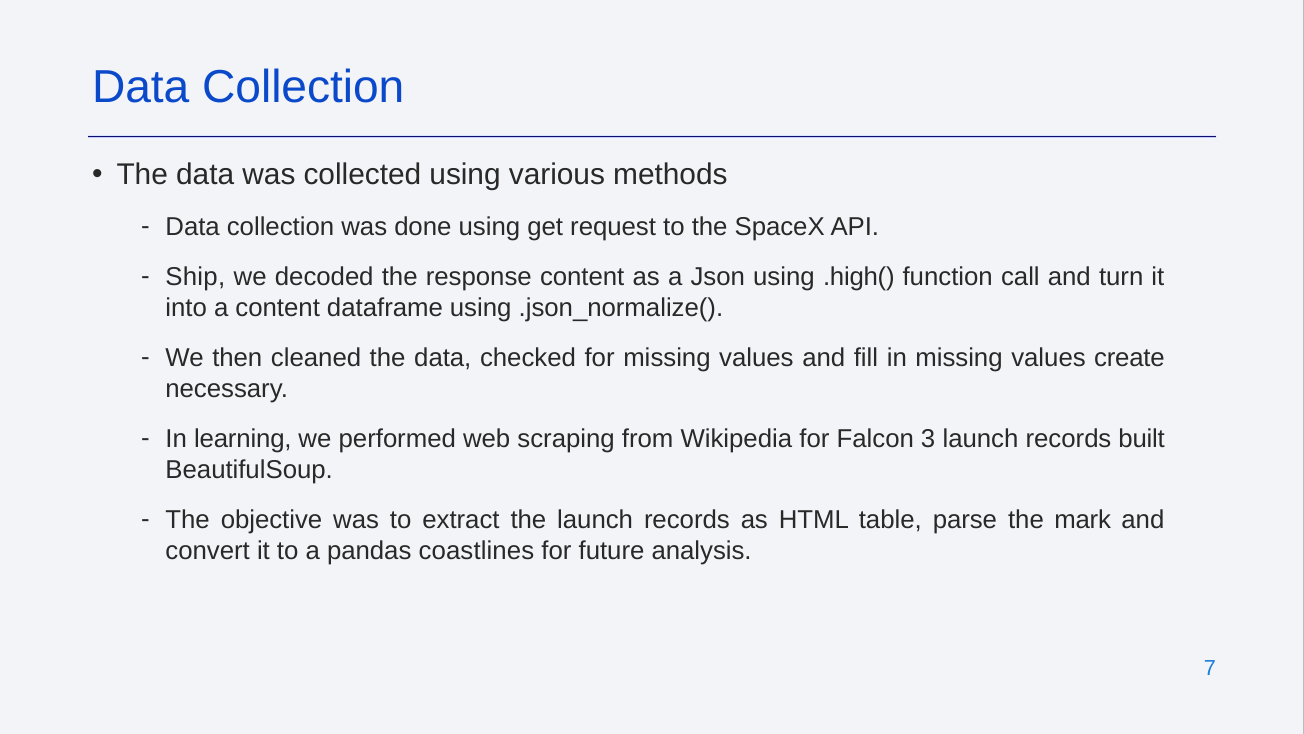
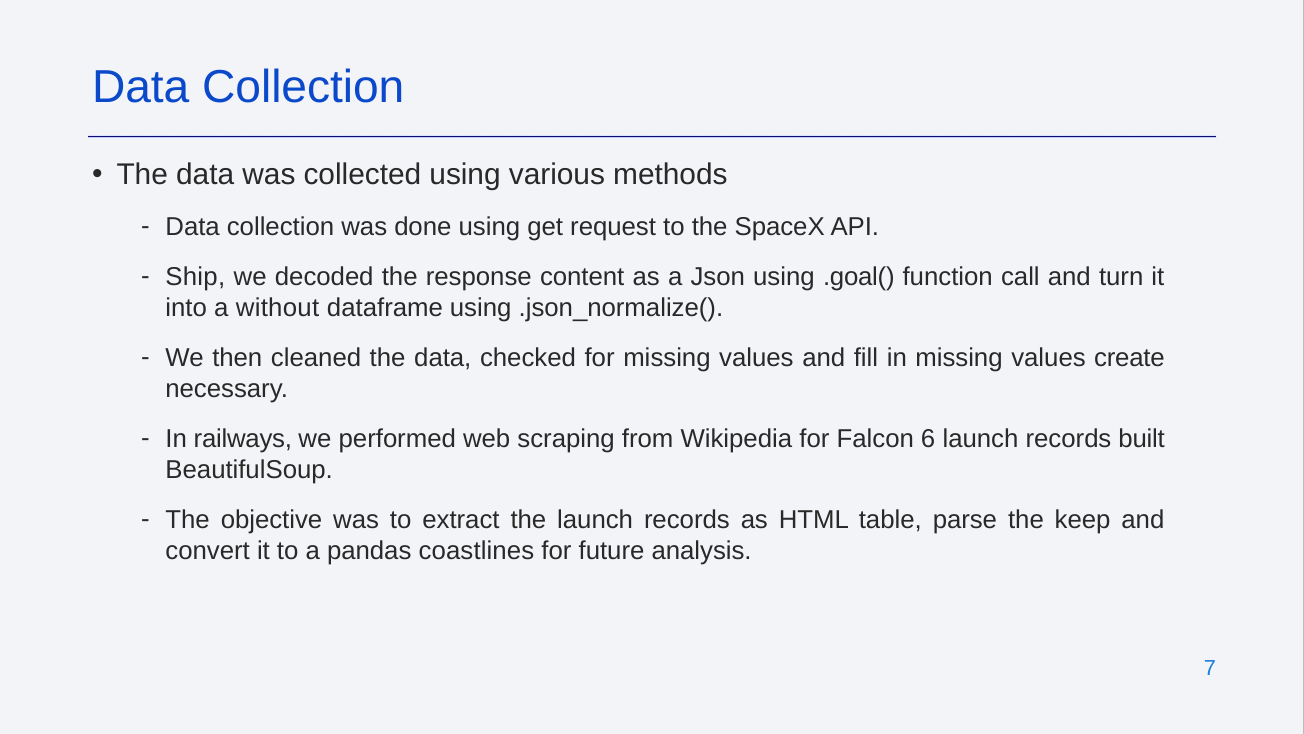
.high(: .high( -> .goal(
a content: content -> without
learning: learning -> railways
3: 3 -> 6
mark: mark -> keep
